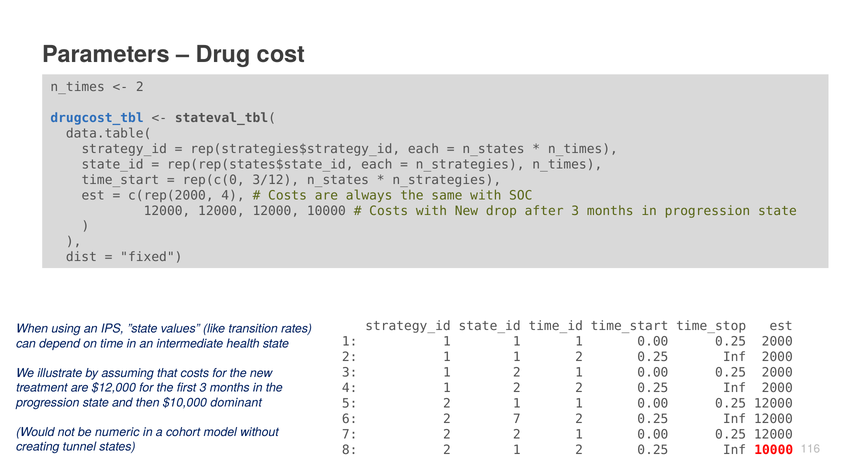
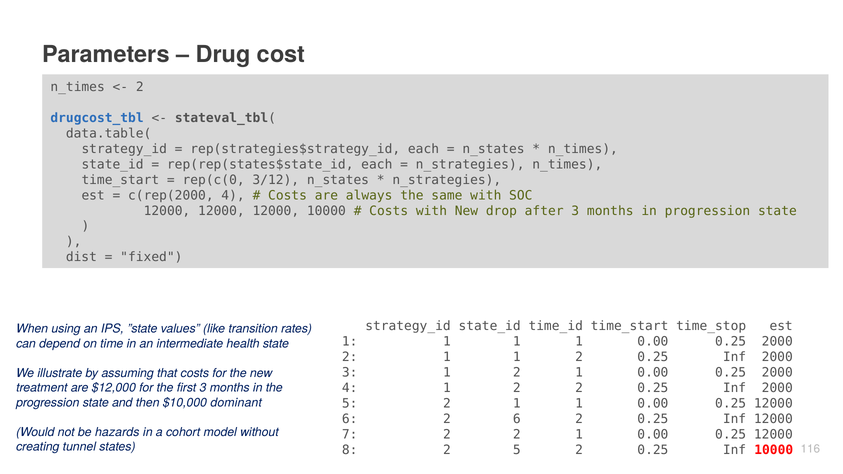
2 7: 7 -> 6
numeric: numeric -> hazards
8 2 1: 1 -> 5
